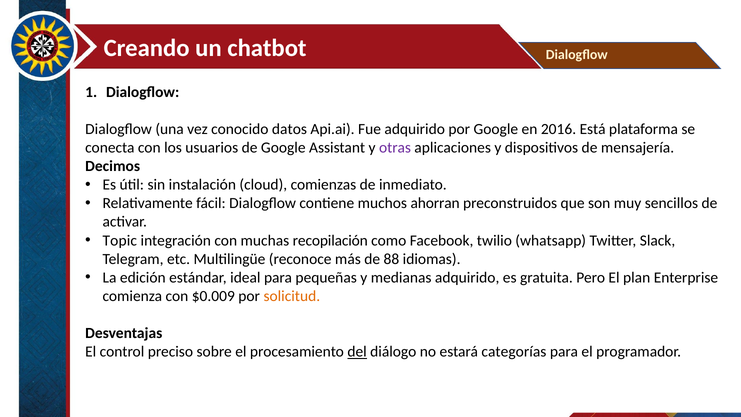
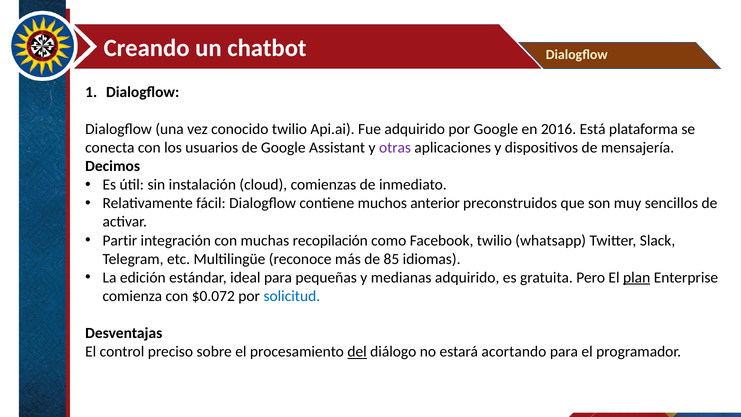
conocido datos: datos -> twilio
ahorran: ahorran -> anterior
Topic: Topic -> Partir
88: 88 -> 85
plan underline: none -> present
$0.009: $0.009 -> $0.072
solicitud colour: orange -> blue
categorías: categorías -> acortando
